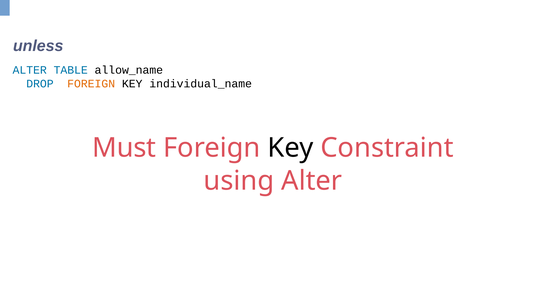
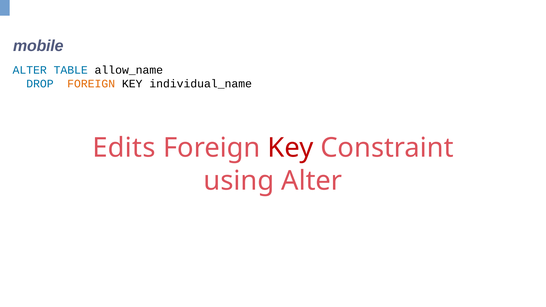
unless: unless -> mobile
Must: Must -> Edits
Key at (291, 148) colour: black -> red
